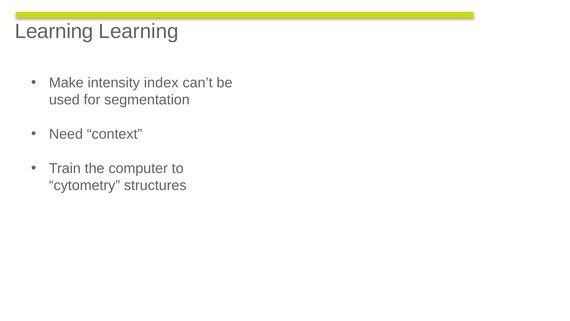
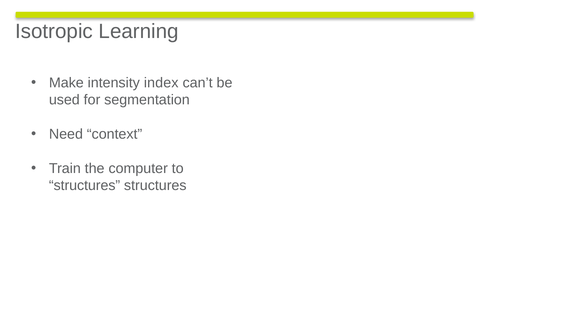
Learning at (54, 31): Learning -> Isotropic
cytometry at (85, 185): cytometry -> structures
